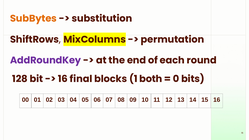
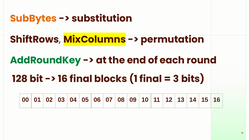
AddRoundKey colour: purple -> green
1 both: both -> final
0: 0 -> 3
